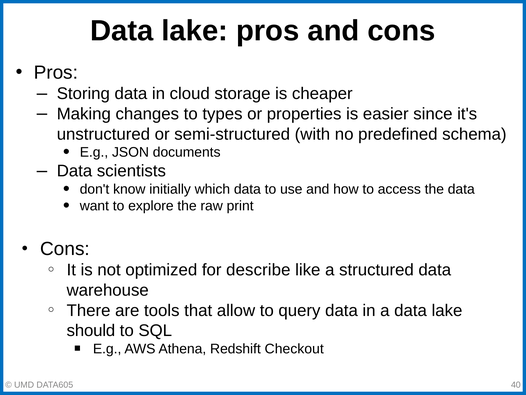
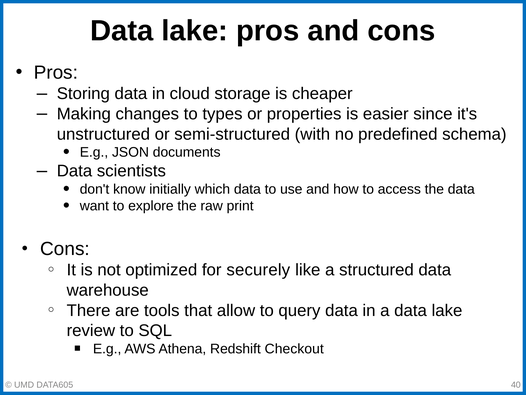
describe: describe -> securely
should: should -> review
